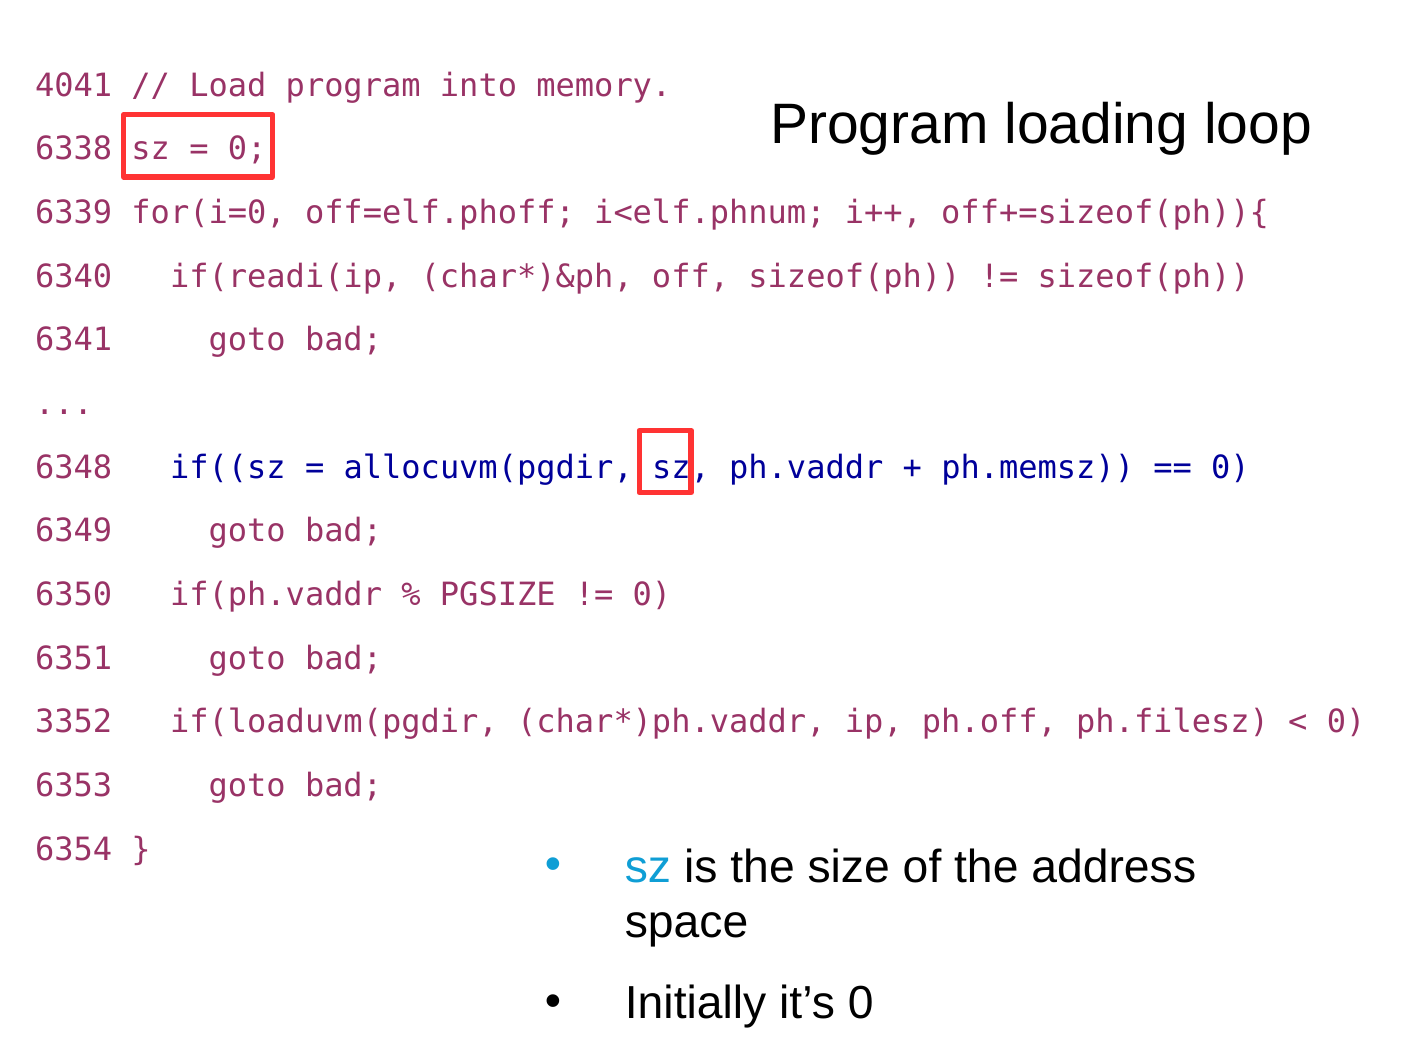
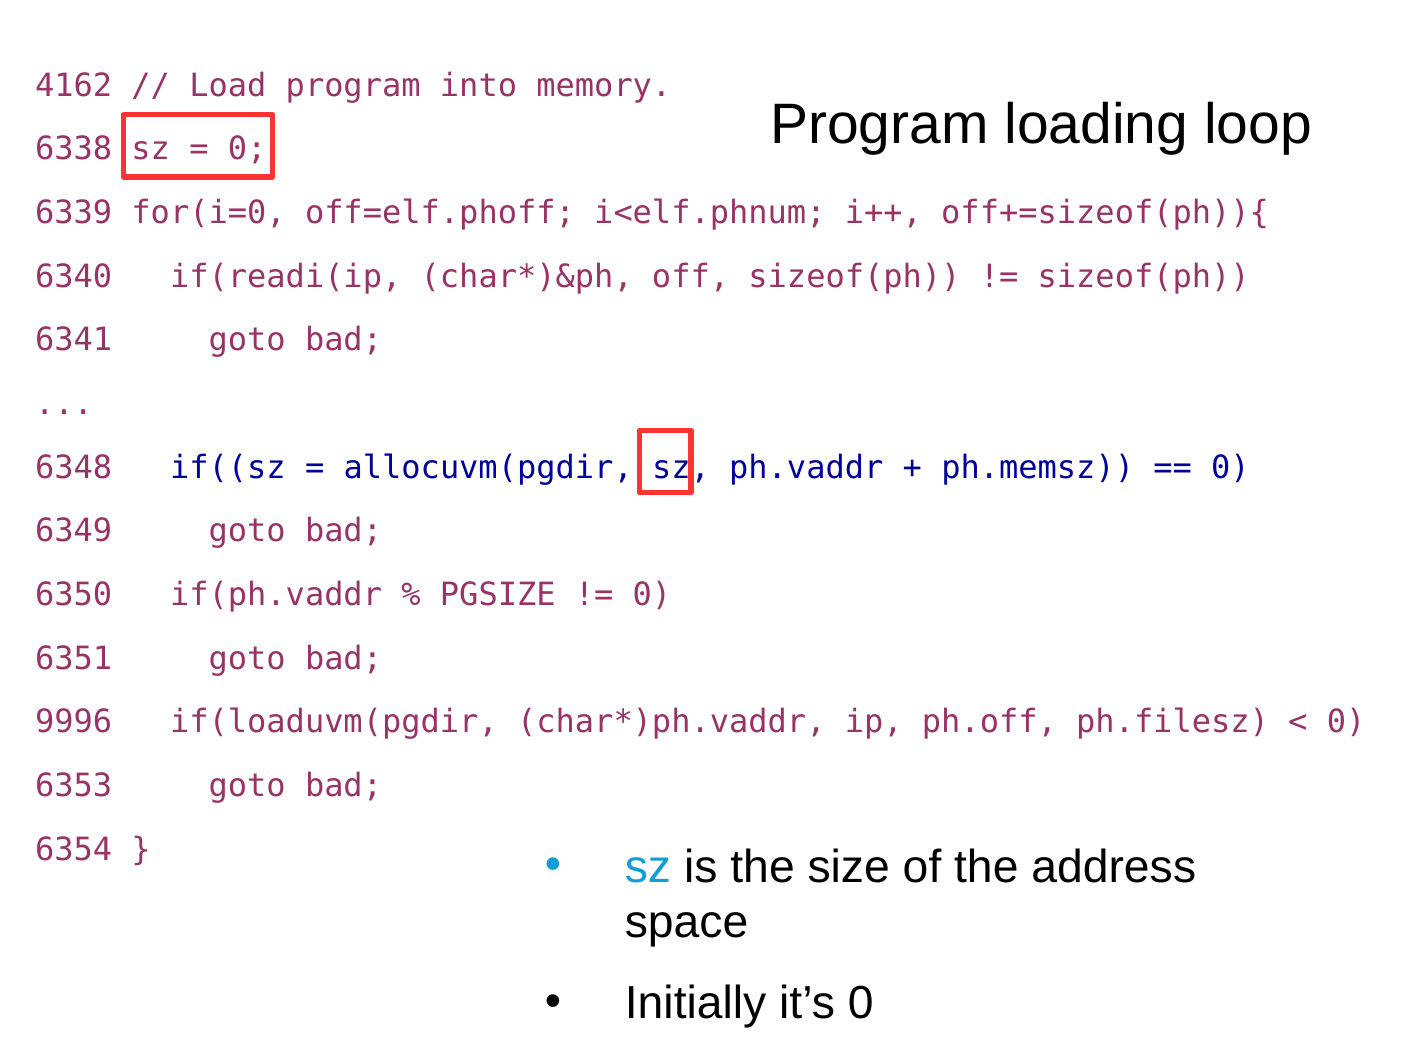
4041: 4041 -> 4162
3352: 3352 -> 9996
